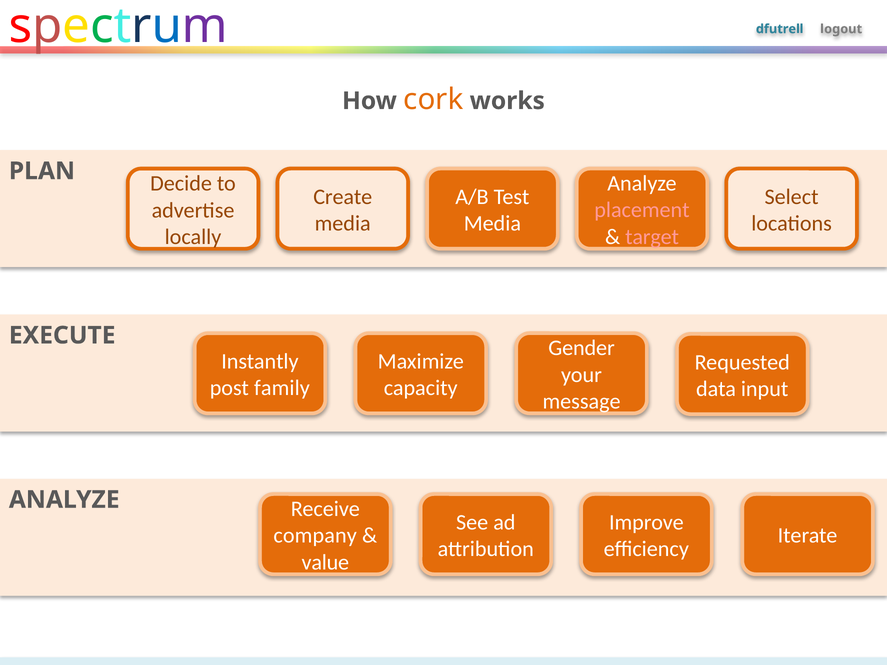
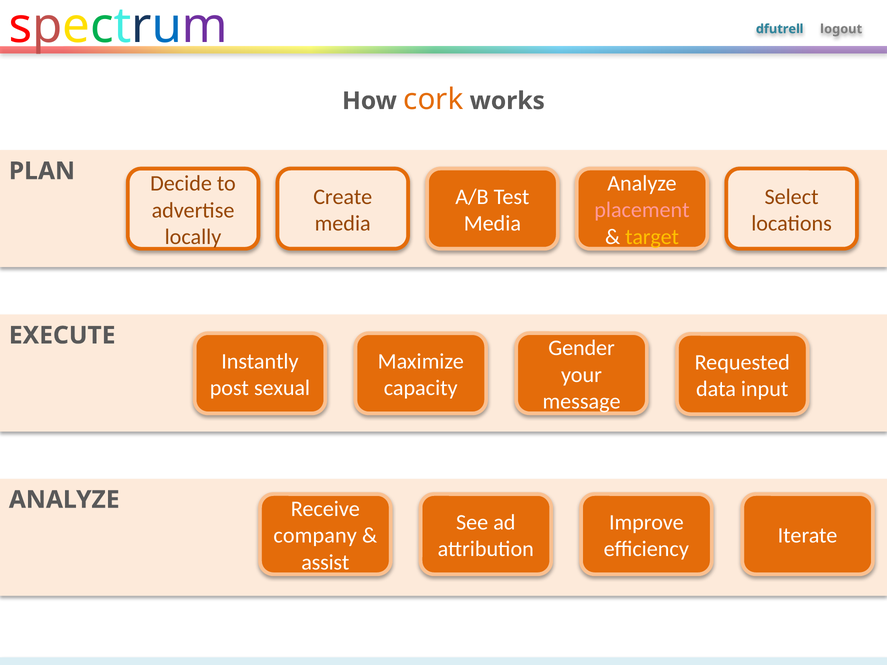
target colour: pink -> yellow
family: family -> sexual
value: value -> assist
